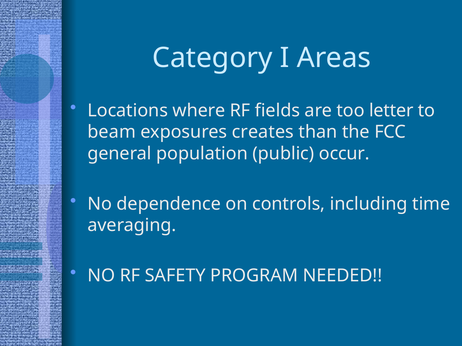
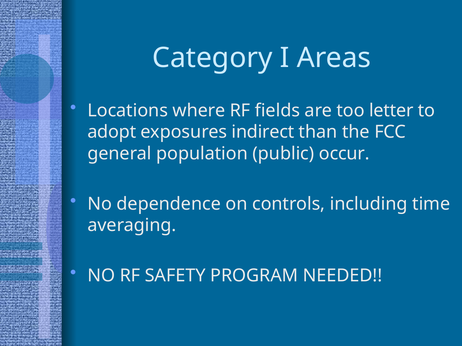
beam: beam -> adopt
creates: creates -> indirect
